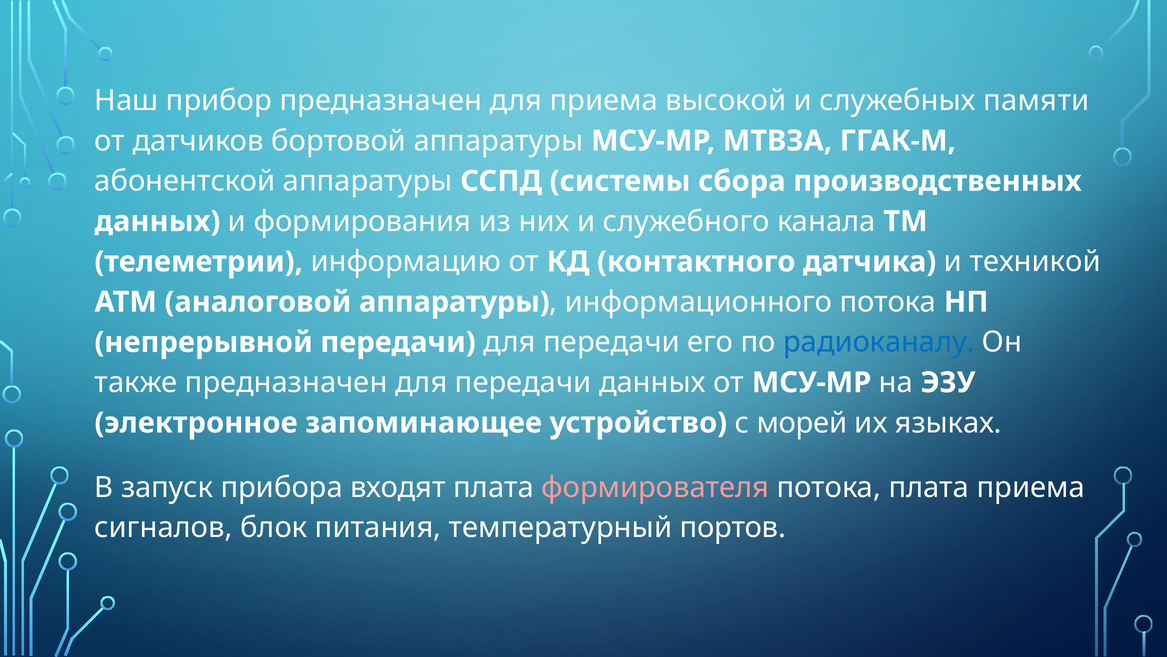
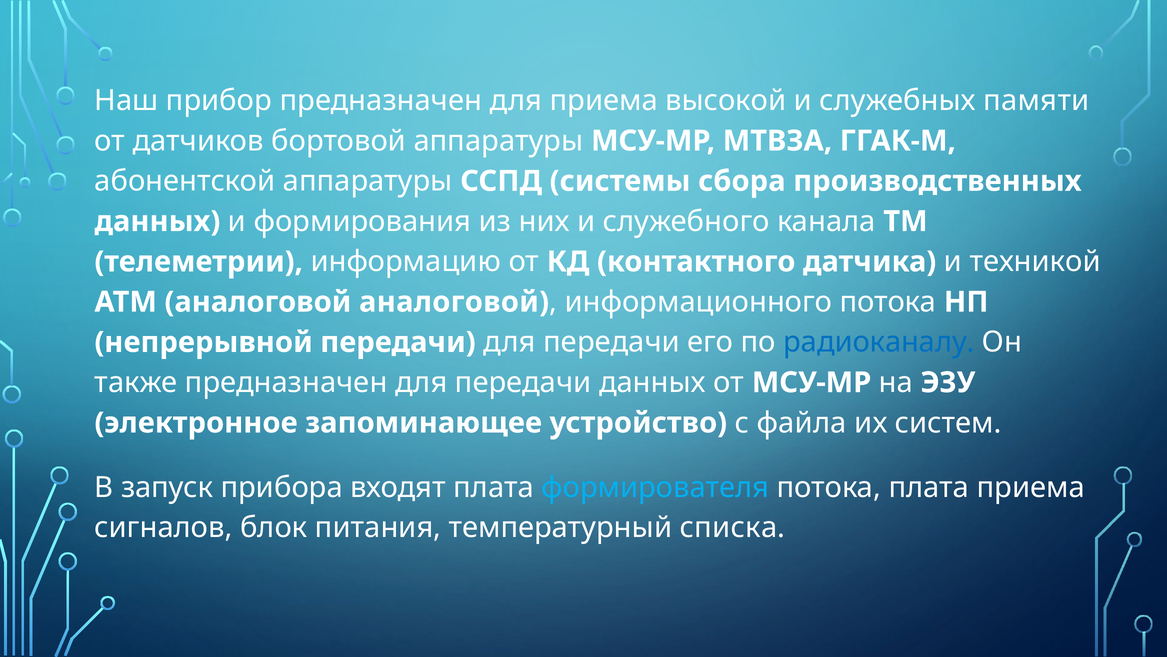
аналоговой аппаратуры: аппаратуры -> аналоговой
морей: морей -> файла
языках: языках -> систем
формирователя colour: pink -> light blue
портов: портов -> списка
